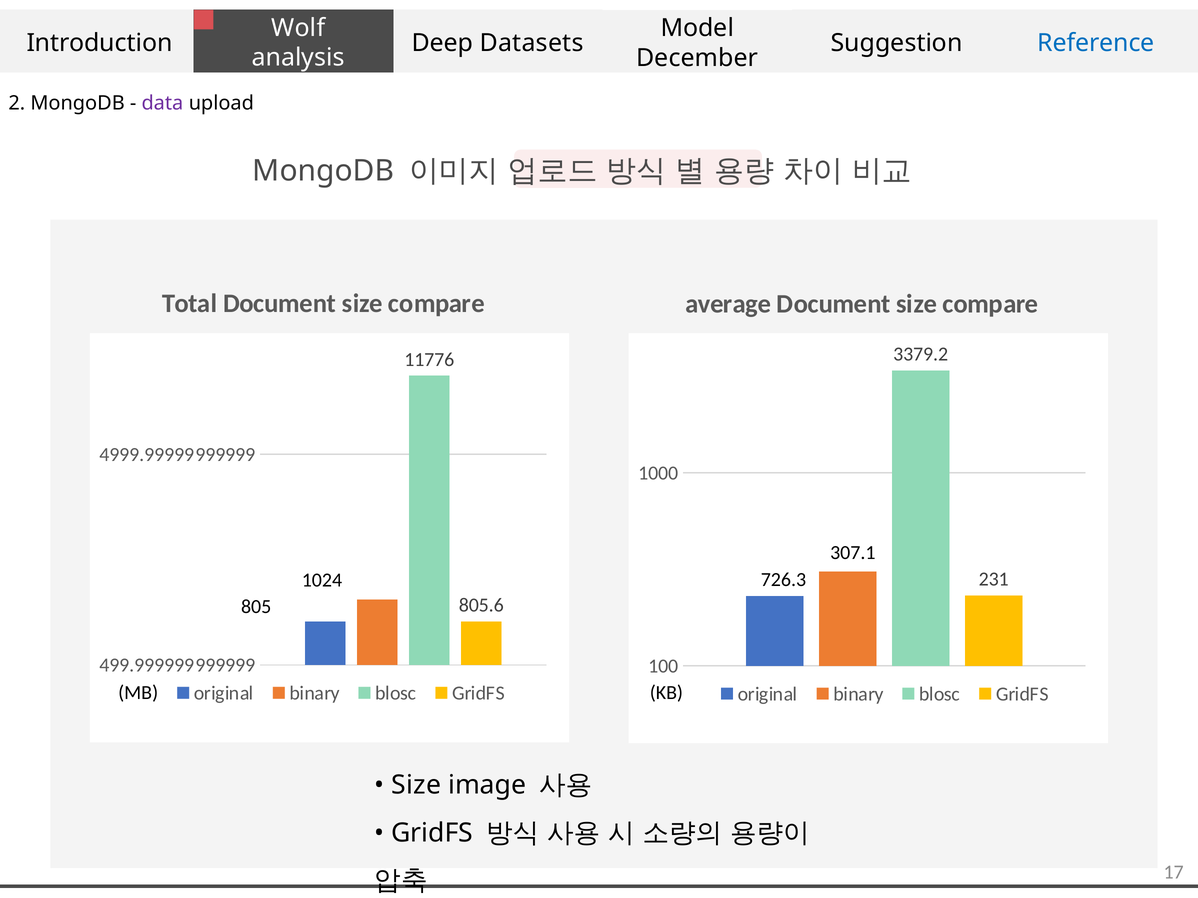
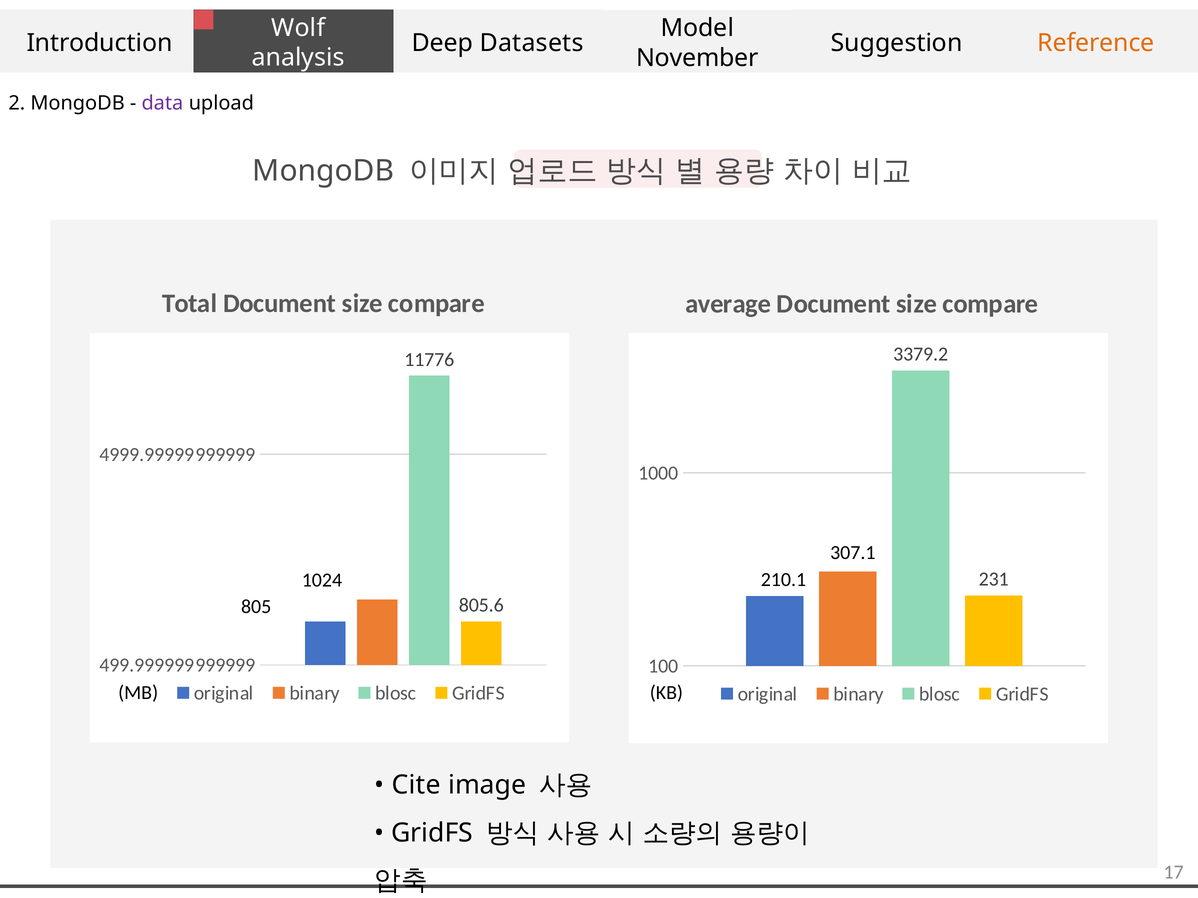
Reference colour: blue -> orange
December: December -> November
726.3: 726.3 -> 210.1
Size at (416, 785): Size -> Cite
